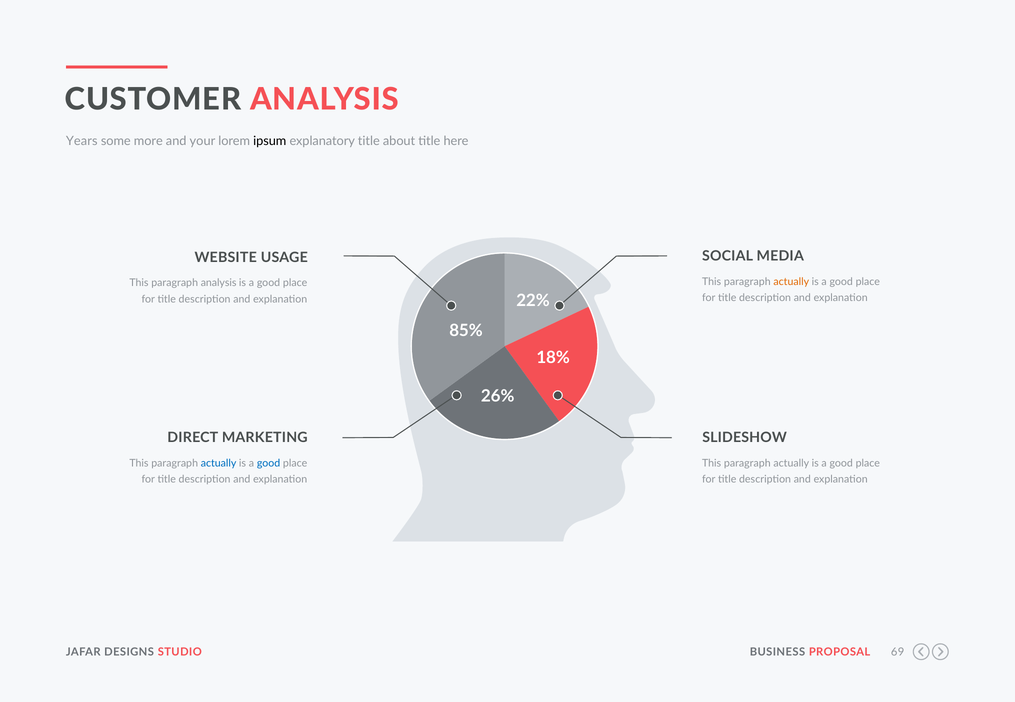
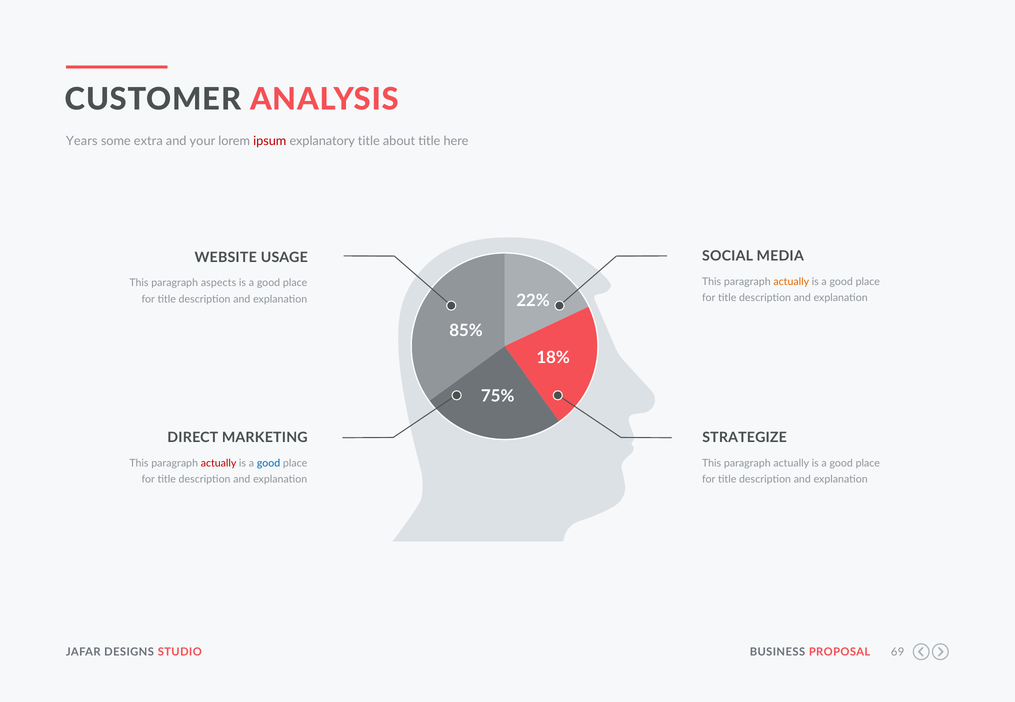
more: more -> extra
ipsum colour: black -> red
paragraph analysis: analysis -> aspects
26%: 26% -> 75%
SLIDESHOW: SLIDESHOW -> STRATEGIZE
actually at (219, 464) colour: blue -> red
